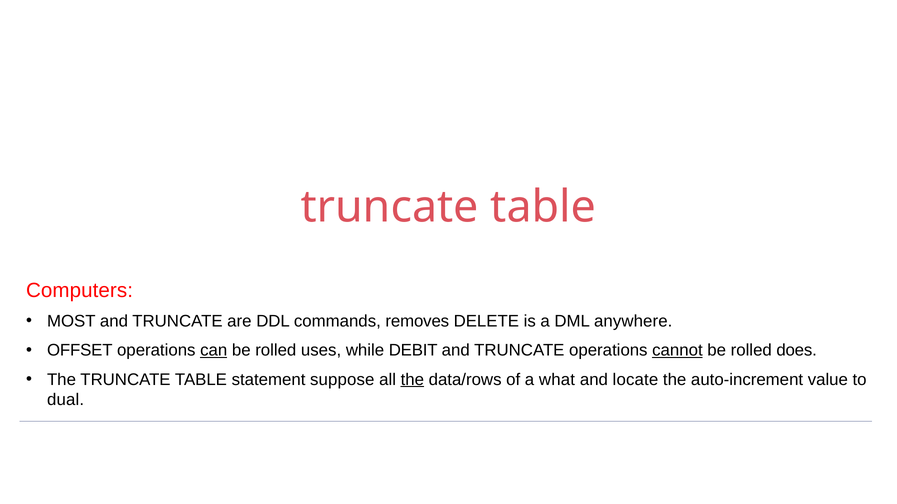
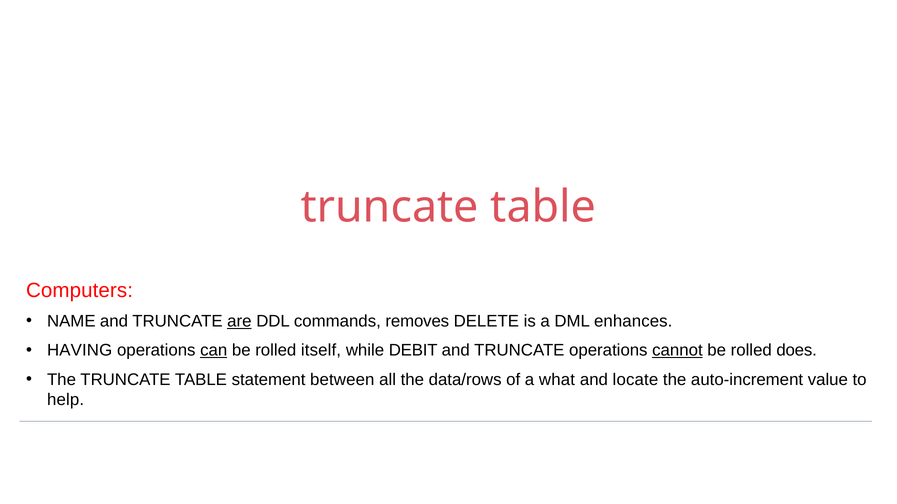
MOST: MOST -> NAME
are underline: none -> present
anywhere: anywhere -> enhances
OFFSET: OFFSET -> HAVING
uses: uses -> itself
suppose: suppose -> between
the at (412, 380) underline: present -> none
dual: dual -> help
